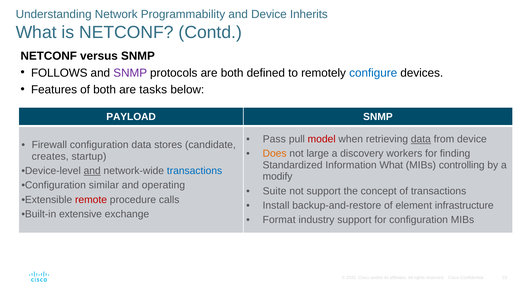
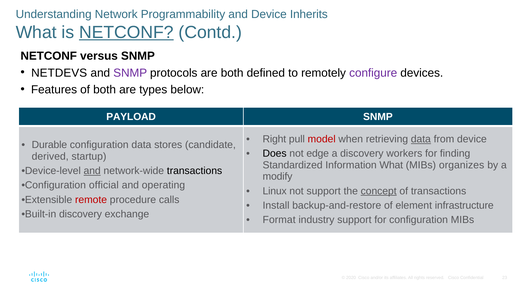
NETCONF at (126, 32) underline: none -> present
FOLLOWS: FOLLOWS -> NETDEVS
configure colour: blue -> purple
tasks: tasks -> types
Pass: Pass -> Right
Firewall: Firewall -> Durable
Does colour: orange -> black
large: large -> edge
creates: creates -> derived
controlling: controlling -> organizes
transactions at (195, 171) colour: blue -> black
similar: similar -> official
Suite: Suite -> Linux
concept underline: none -> present
Built-in extensive: extensive -> discovery
